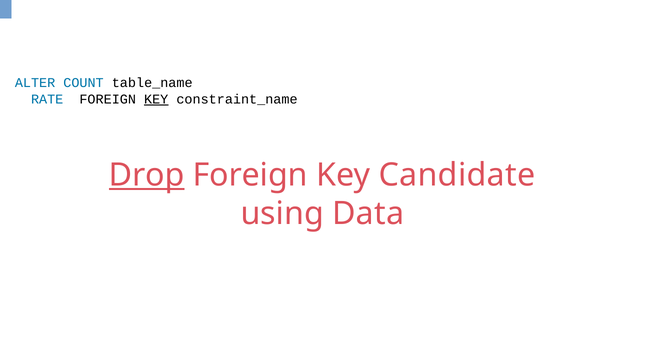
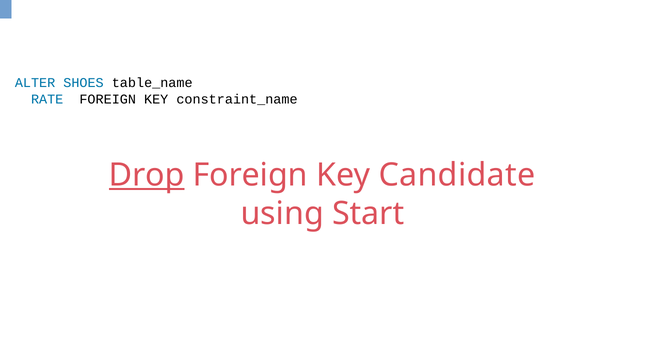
COUNT: COUNT -> SHOES
KEY at (156, 99) underline: present -> none
Data: Data -> Start
